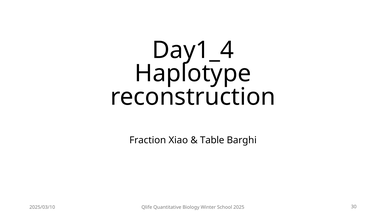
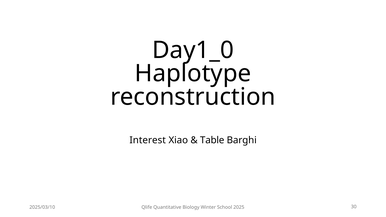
Day1_4: Day1_4 -> Day1_0
Fraction: Fraction -> Interest
